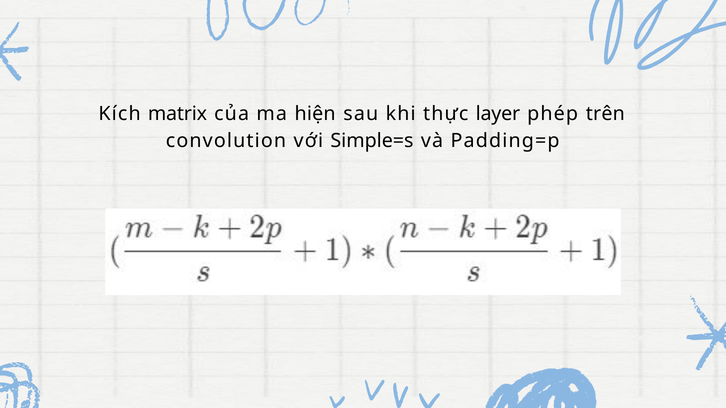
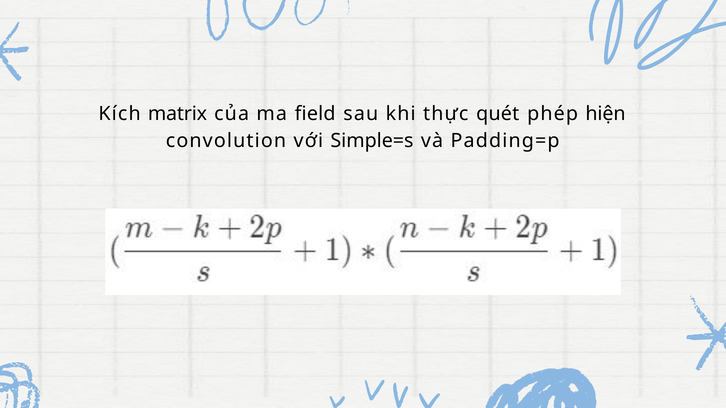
hiện: hiện -> field
layer: layer -> quét
trên: trên -> hiện
